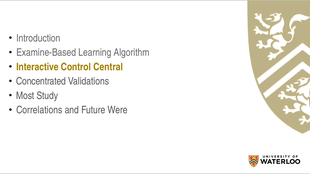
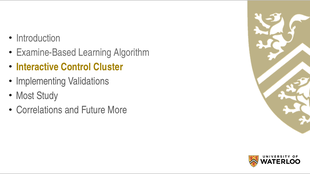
Central: Central -> Cluster
Concentrated: Concentrated -> Implementing
Were: Were -> More
